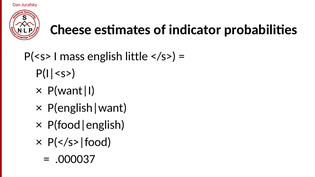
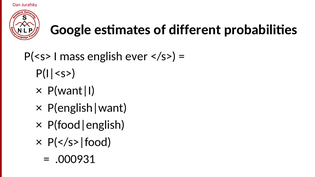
Cheese: Cheese -> Google
indicator: indicator -> different
little: little -> ever
.000037: .000037 -> .000931
